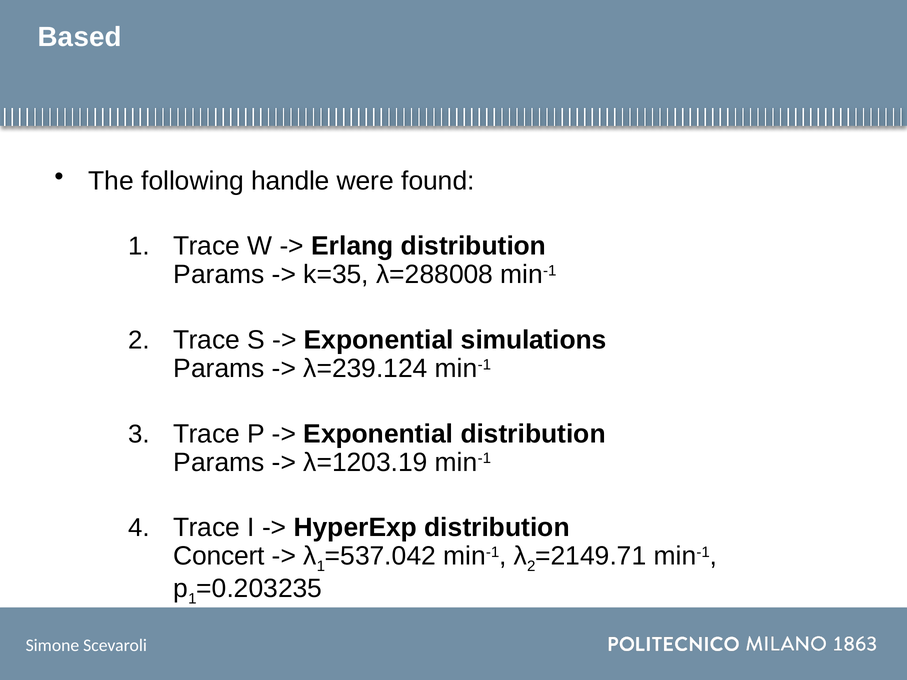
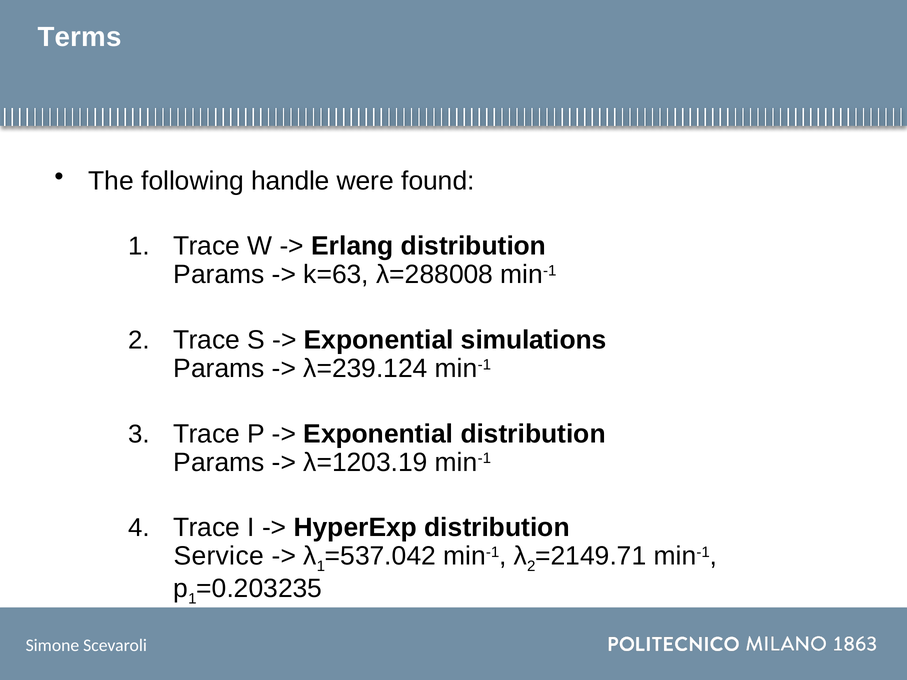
Based: Based -> Terms
k=35: k=35 -> k=63
Concert: Concert -> Service
